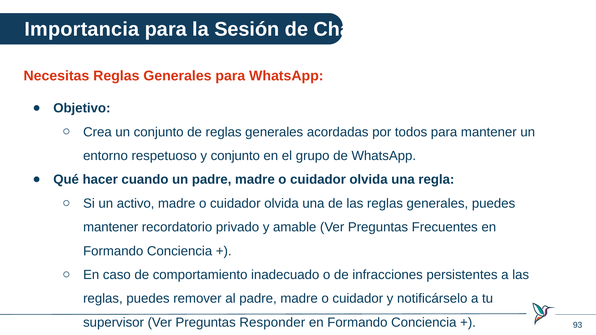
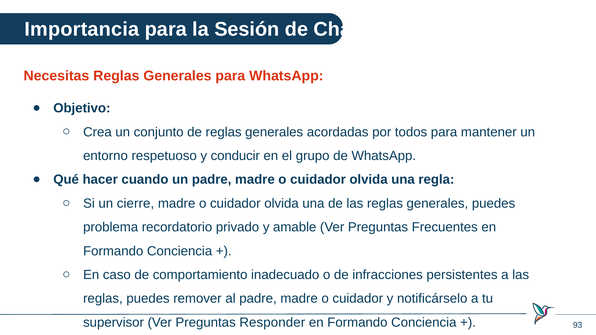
y conjunto: conjunto -> conducir
activo: activo -> cierre
mantener at (111, 227): mantener -> problema
